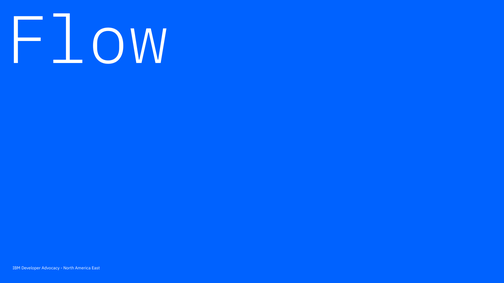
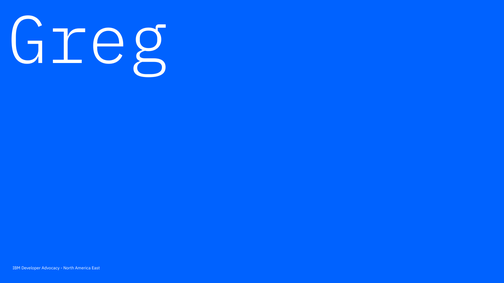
Flow: Flow -> Greg
